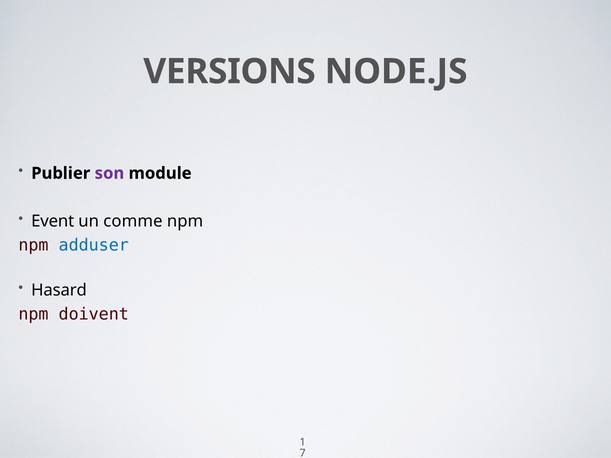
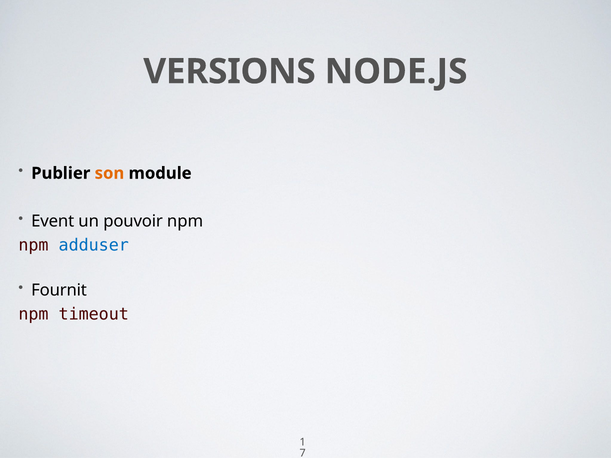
son colour: purple -> orange
comme: comme -> pouvoir
Hasard: Hasard -> Fournit
doivent: doivent -> timeout
